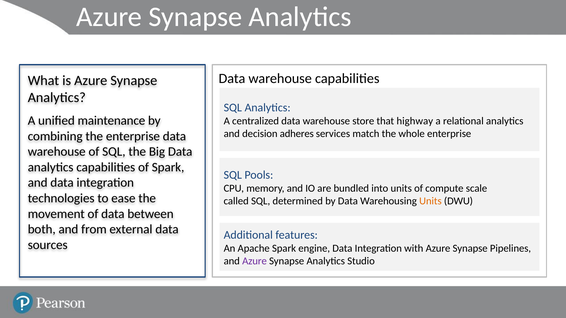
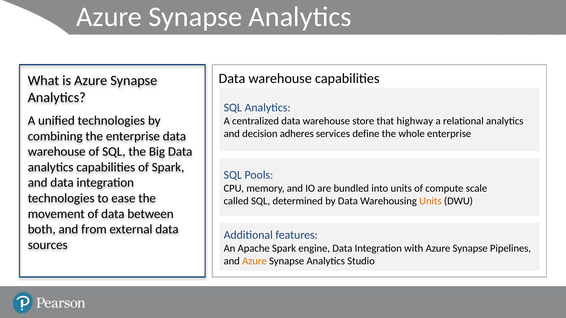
unified maintenance: maintenance -> technologies
match: match -> define
Azure at (254, 261) colour: purple -> orange
